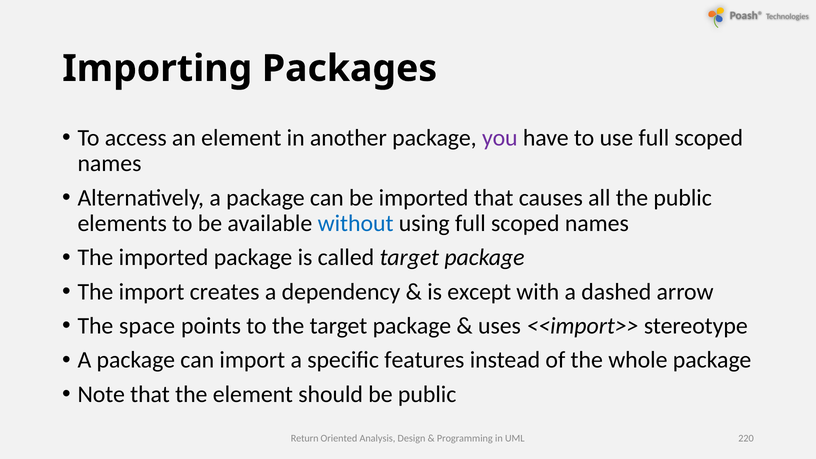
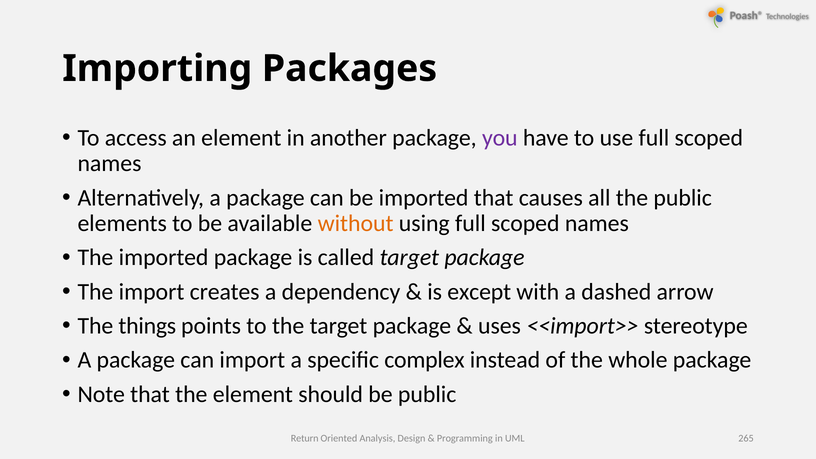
without colour: blue -> orange
space: space -> things
features: features -> complex
220: 220 -> 265
